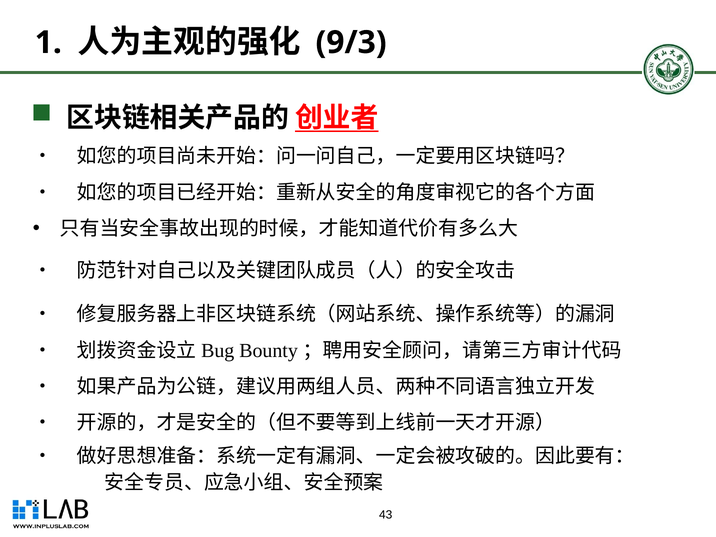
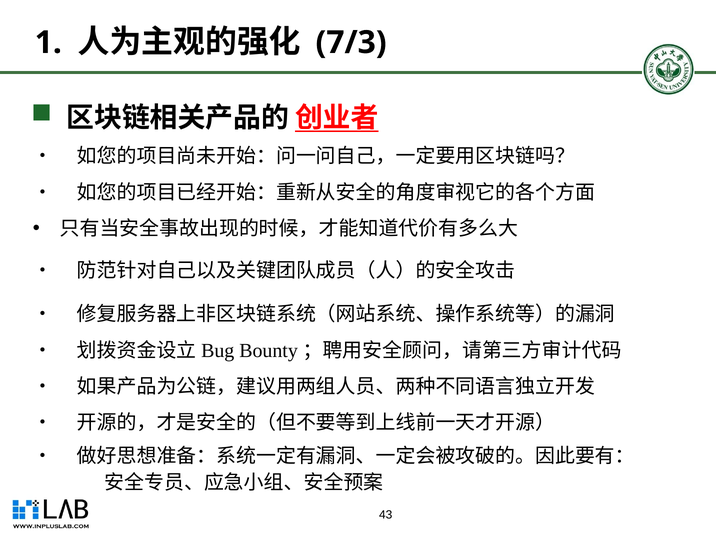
9/3: 9/3 -> 7/3
